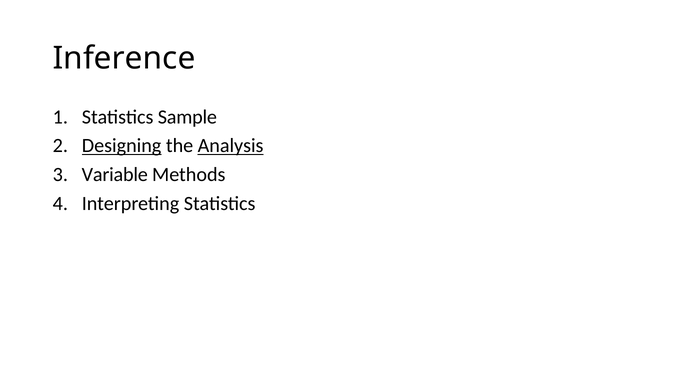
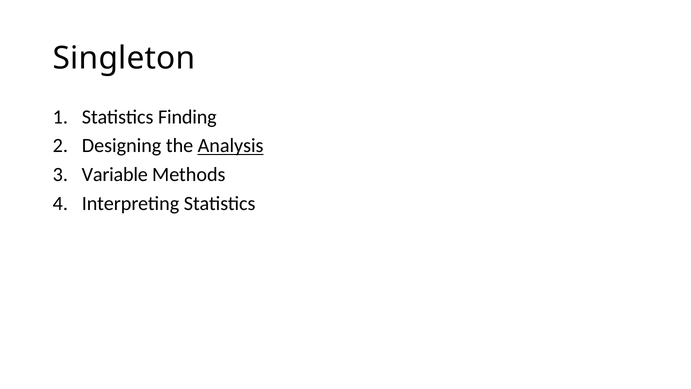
Inference: Inference -> Singleton
Sample: Sample -> Finding
Designing underline: present -> none
